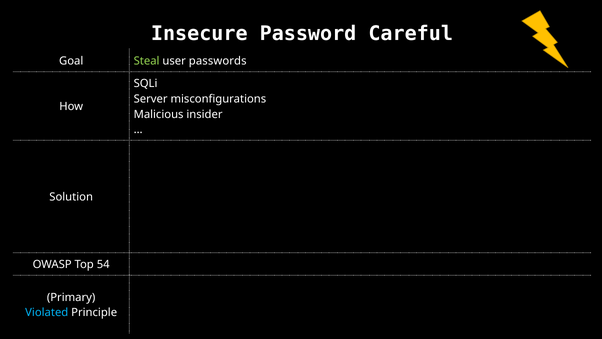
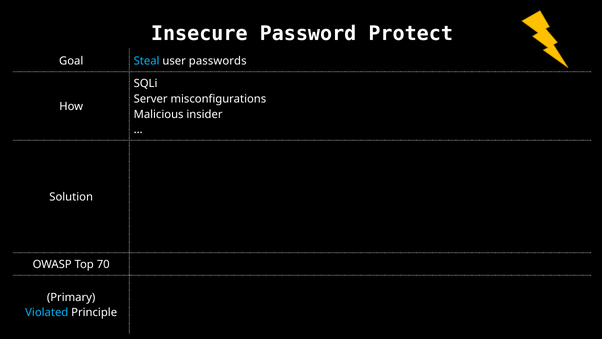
Careful: Careful -> Protect
Steal colour: light green -> light blue
54: 54 -> 70
